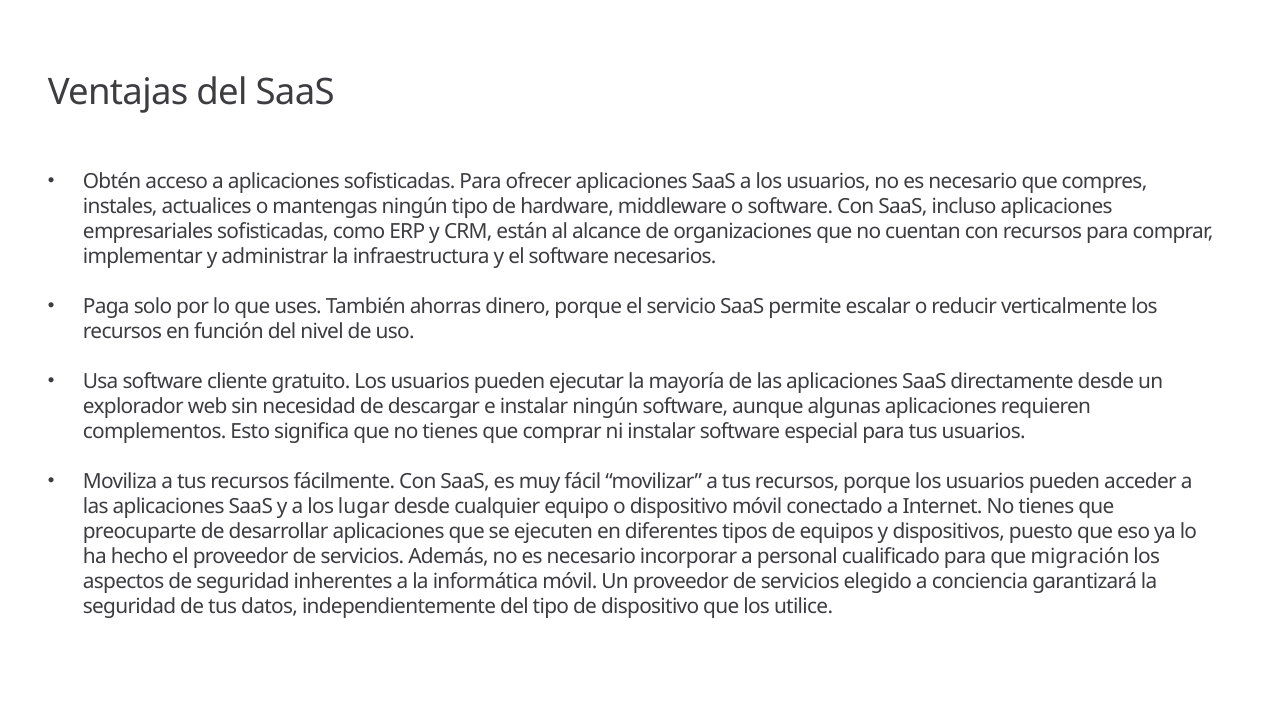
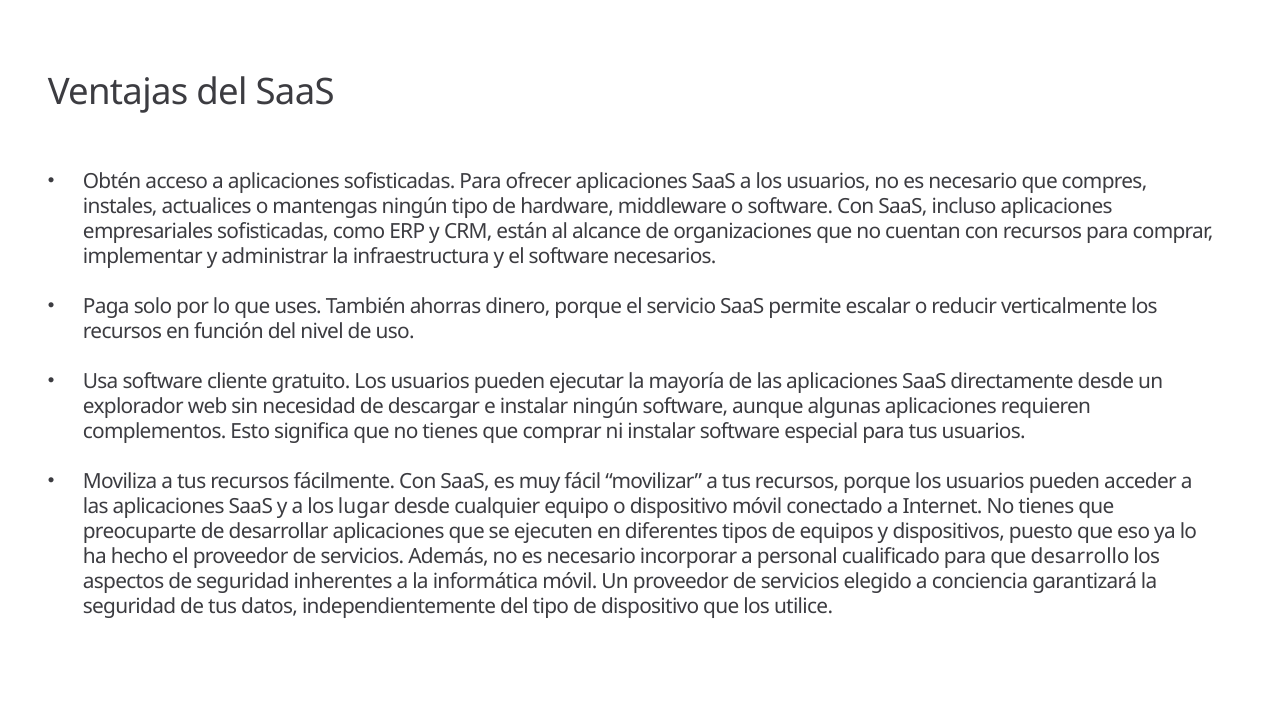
migración: migración -> desarrollo
